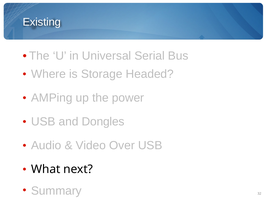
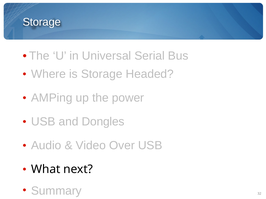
Existing at (42, 22): Existing -> Storage
